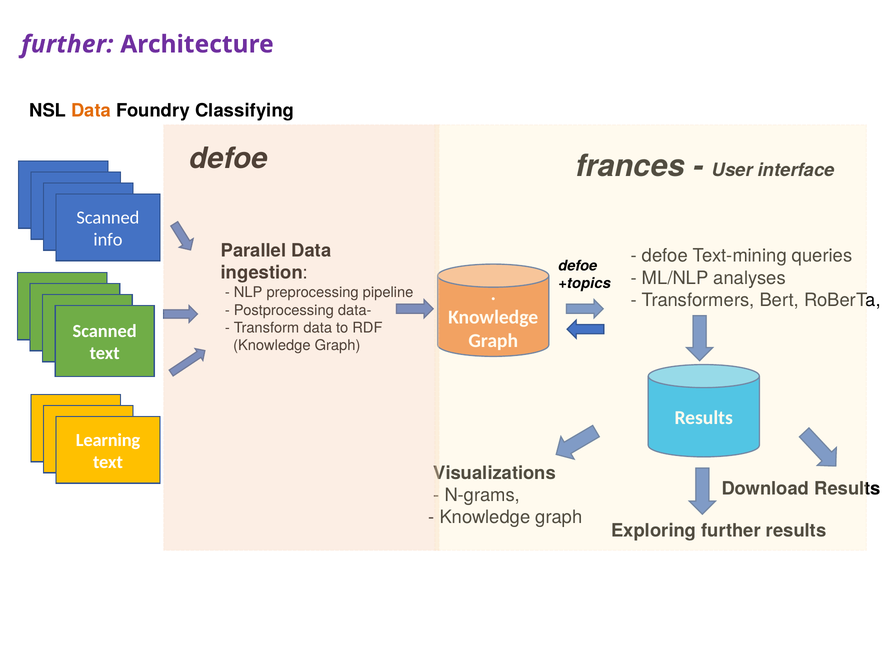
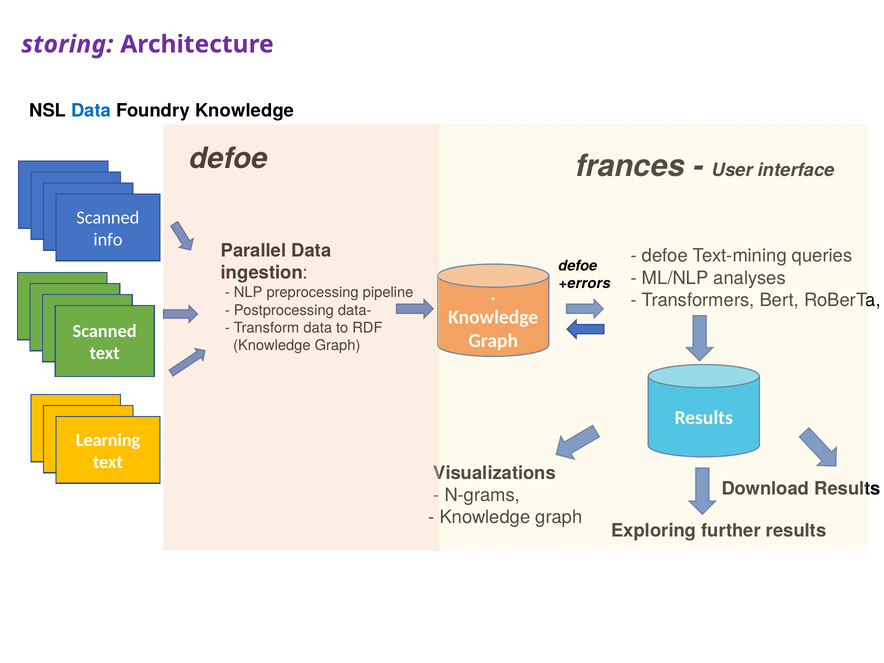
further at (67, 44): further -> storing
Data at (91, 111) colour: orange -> blue
Foundry Classifying: Classifying -> Knowledge
+topics: +topics -> +errors
